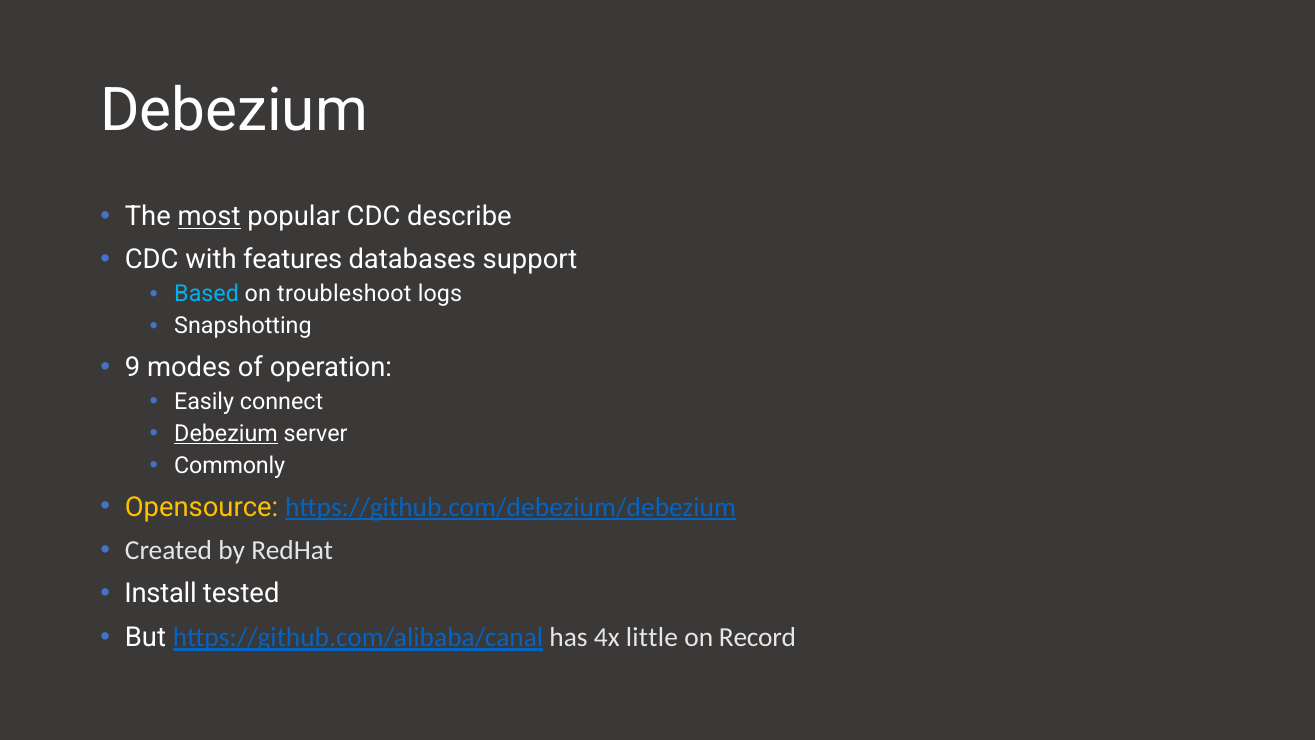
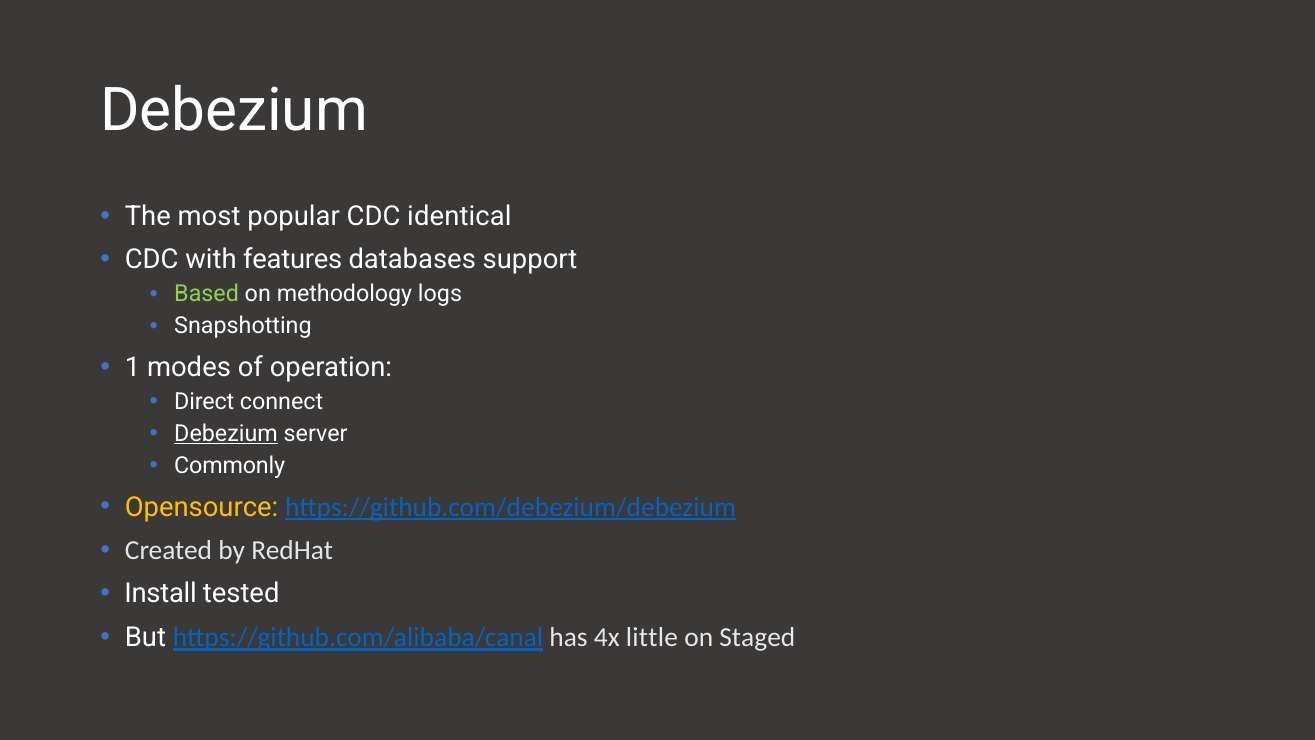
most underline: present -> none
describe: describe -> identical
Based colour: light blue -> light green
troubleshoot: troubleshoot -> methodology
9: 9 -> 1
Easily: Easily -> Direct
Record: Record -> Staged
